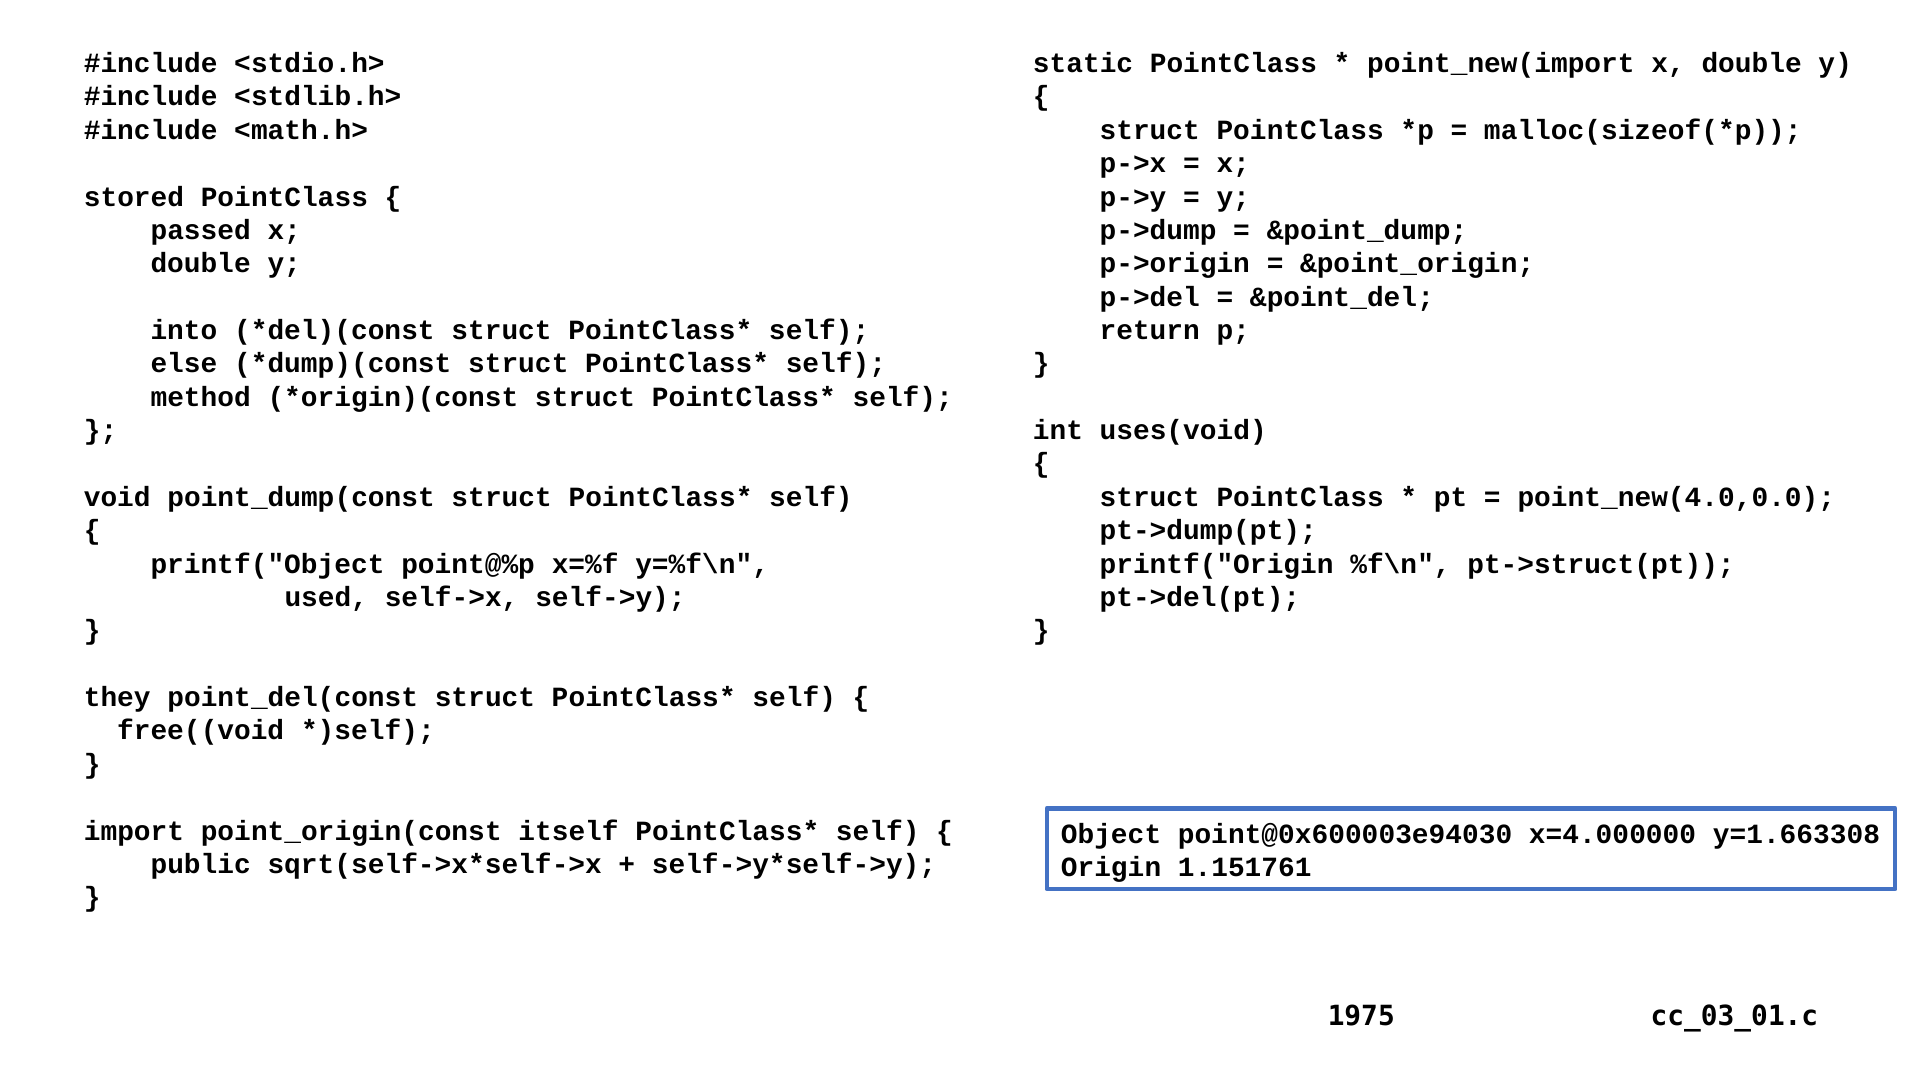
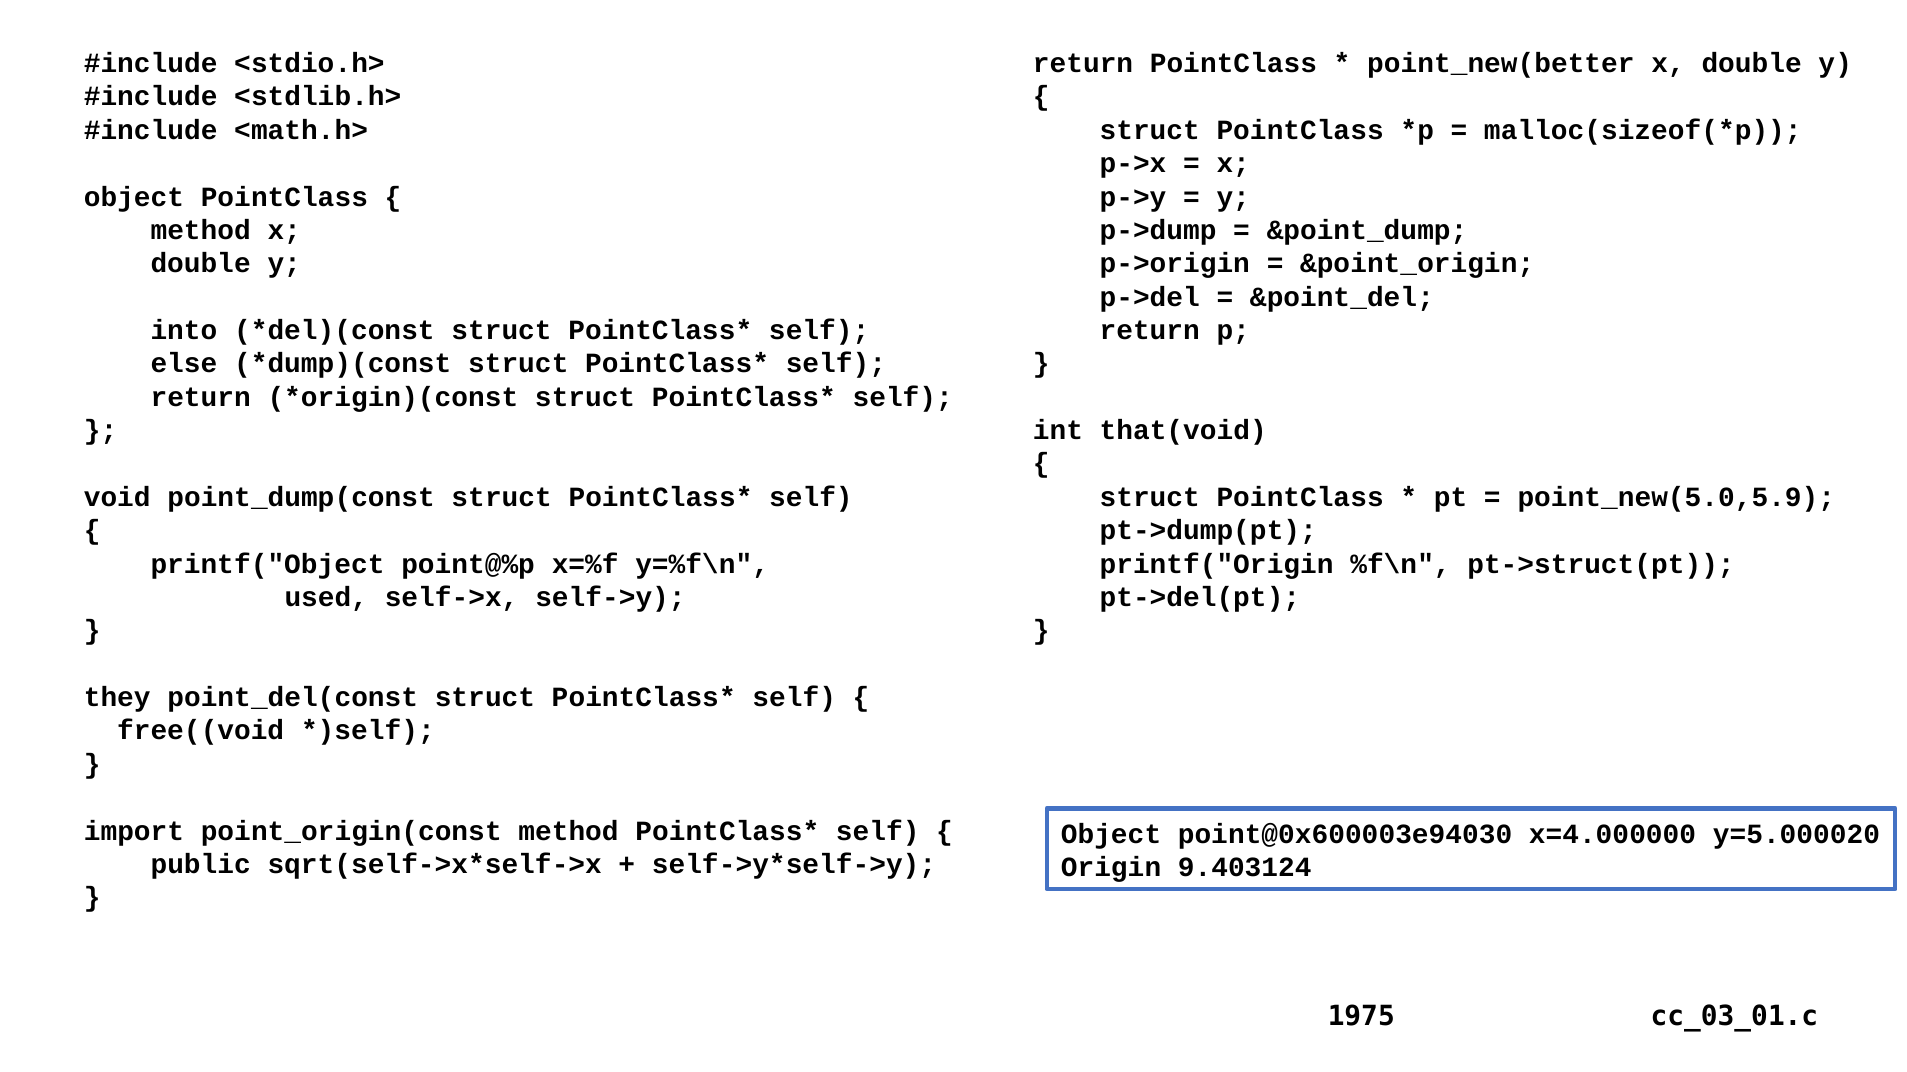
static at (1083, 63): static -> return
point_new(import: point_new(import -> point_new(better
stored at (134, 197): stored -> object
passed at (201, 230): passed -> method
method at (201, 397): method -> return
uses(void: uses(void -> that(void
point_new(4.0,0.0: point_new(4.0,0.0 -> point_new(5.0,5.9
point_origin(const itself: itself -> method
y=1.663308: y=1.663308 -> y=5.000020
1.151761: 1.151761 -> 9.403124
